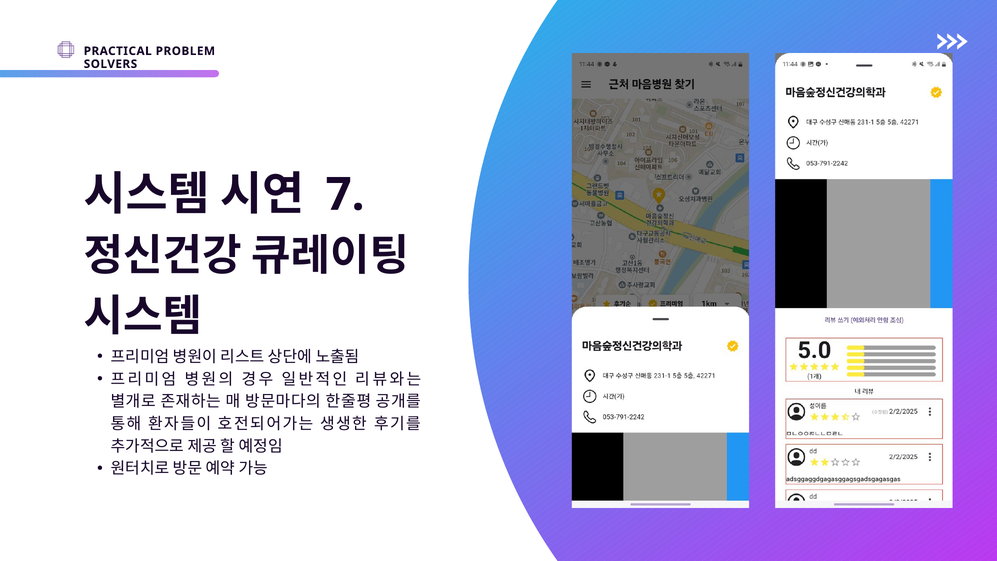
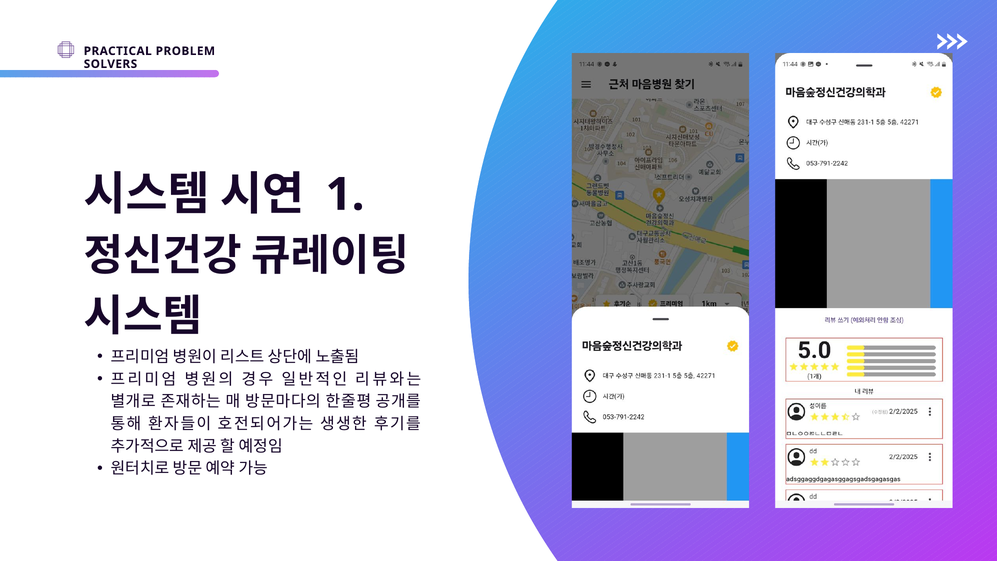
7: 7 -> 1
